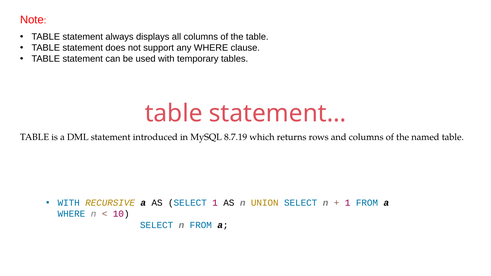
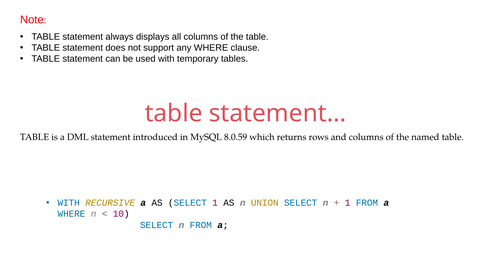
8.7.19: 8.7.19 -> 8.0.59
